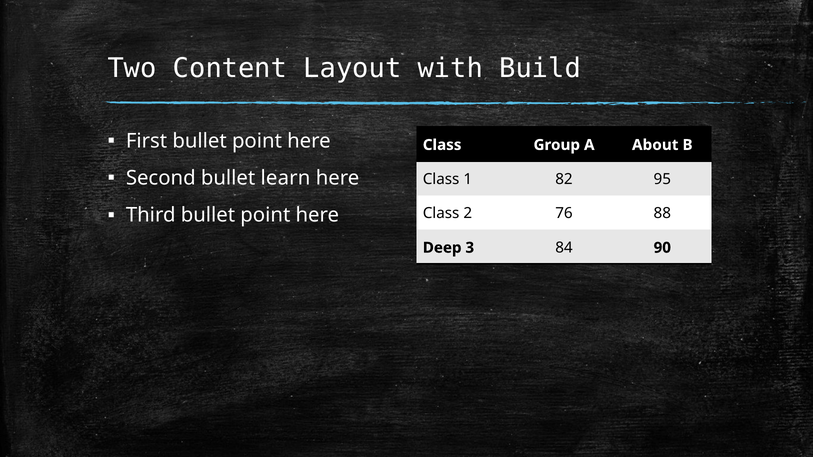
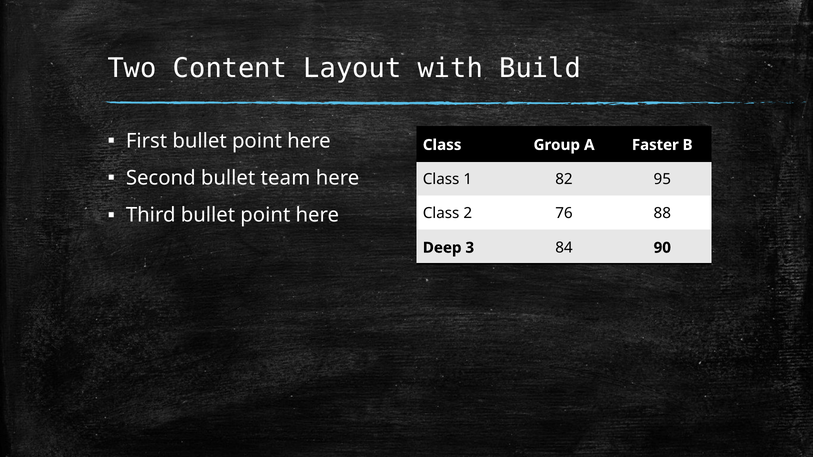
About: About -> Faster
learn: learn -> team
